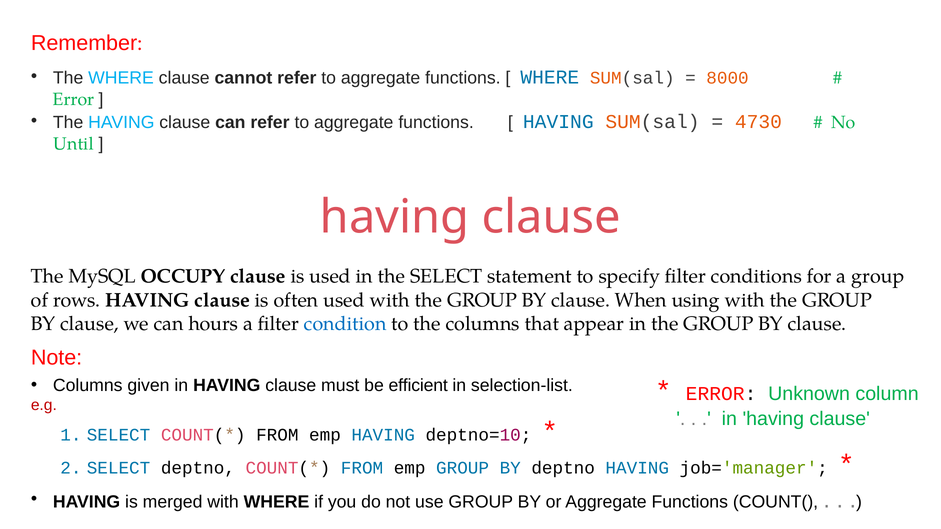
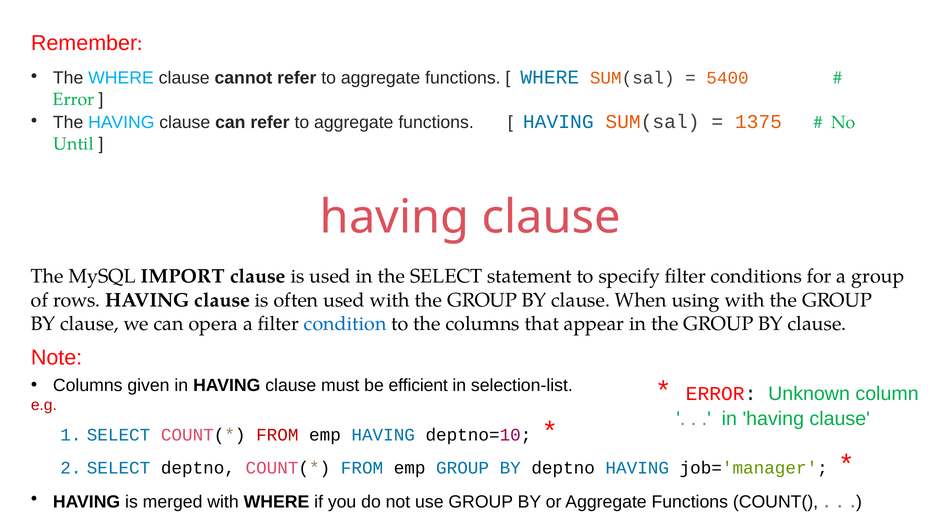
8000: 8000 -> 5400
4730: 4730 -> 1375
OCCUPY: OCCUPY -> IMPORT
hours: hours -> opera
FROM at (277, 435) colour: black -> red
